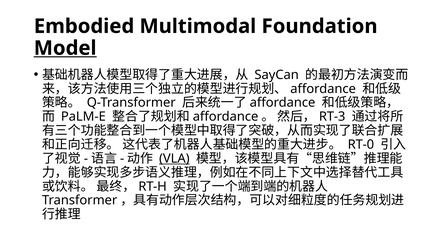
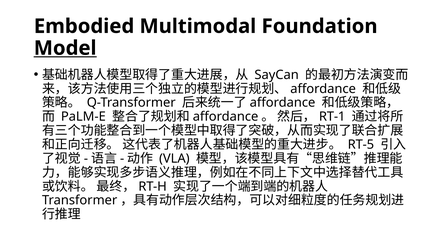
RT-3: RT-3 -> RT-1
RT-0: RT-0 -> RT-5
VLA underline: present -> none
